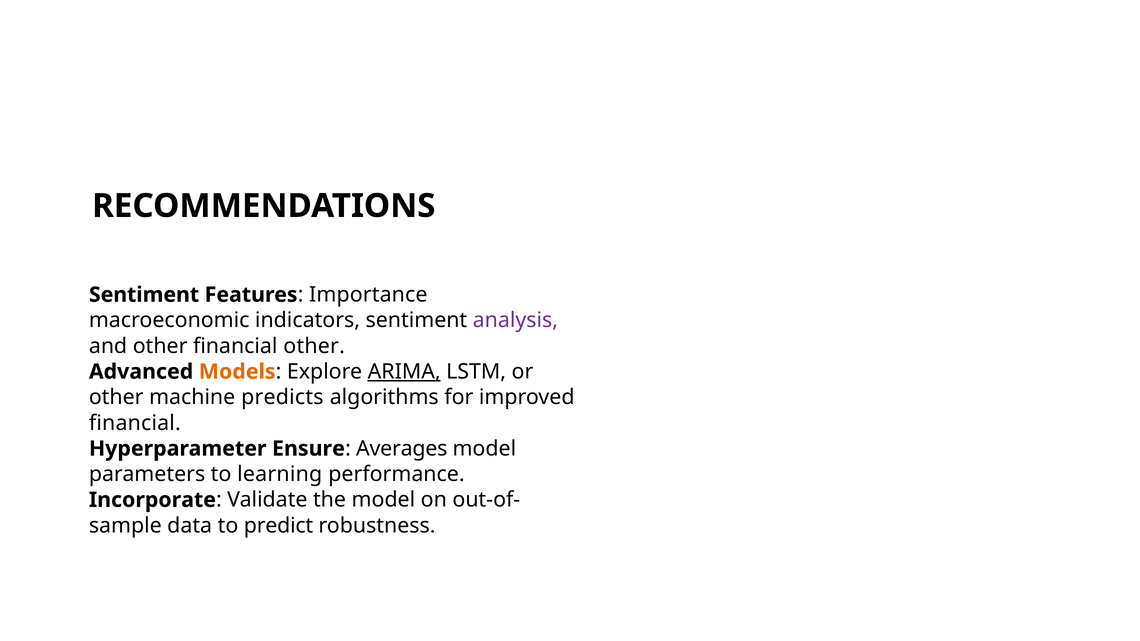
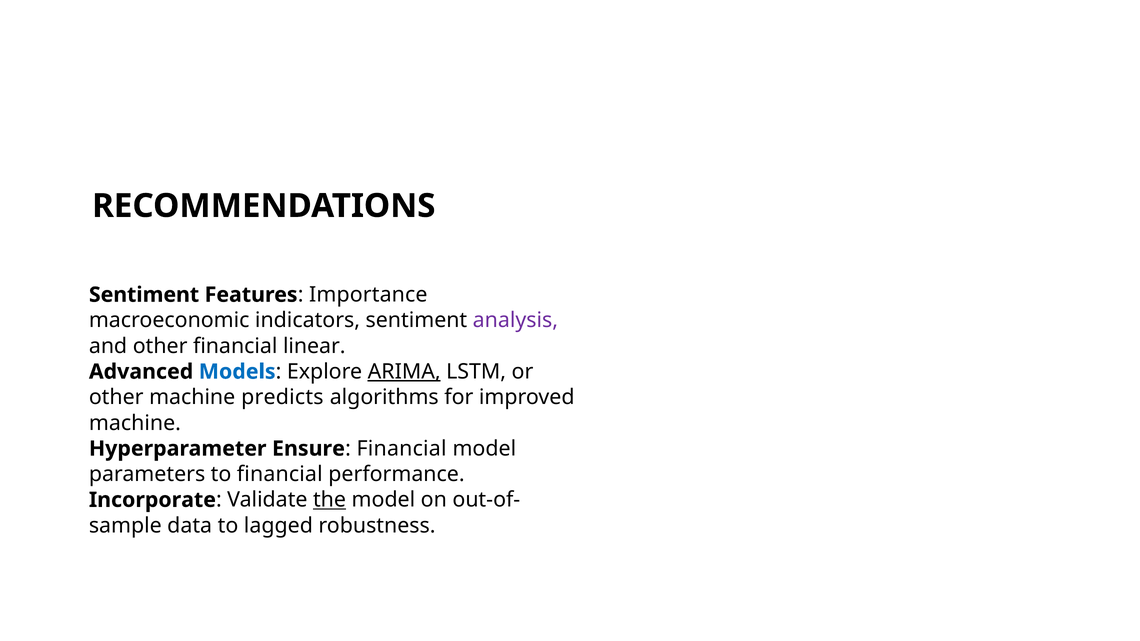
financial other: other -> linear
Models colour: orange -> blue
financial at (135, 423): financial -> machine
Averages at (402, 449): Averages -> Financial
to learning: learning -> financial
the underline: none -> present
predict: predict -> lagged
